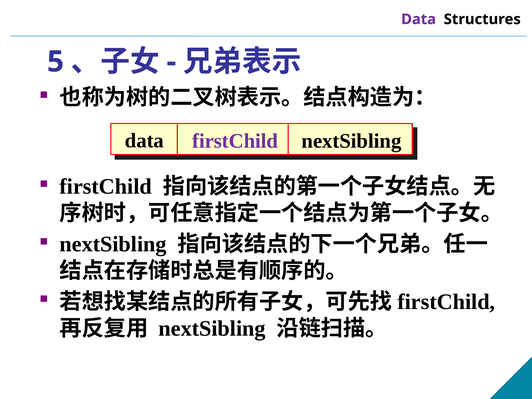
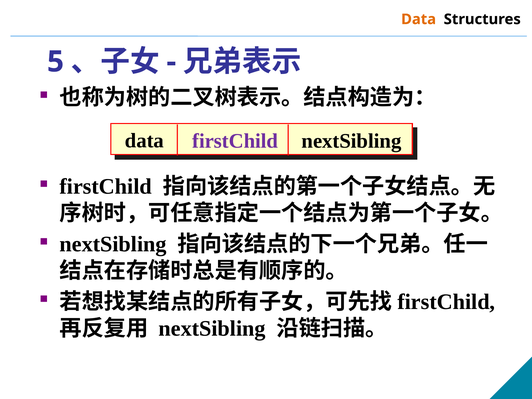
Data at (419, 19) colour: purple -> orange
